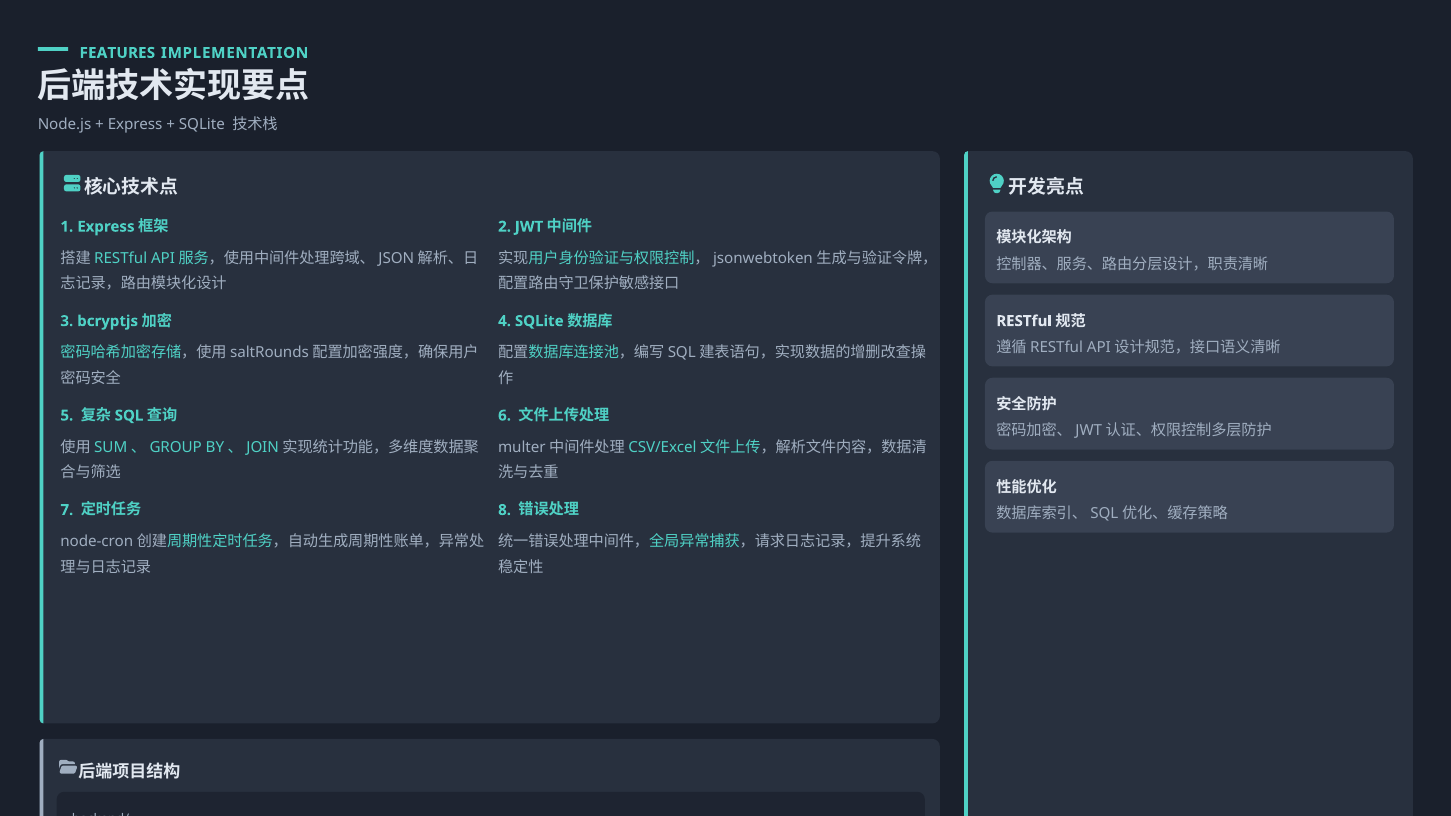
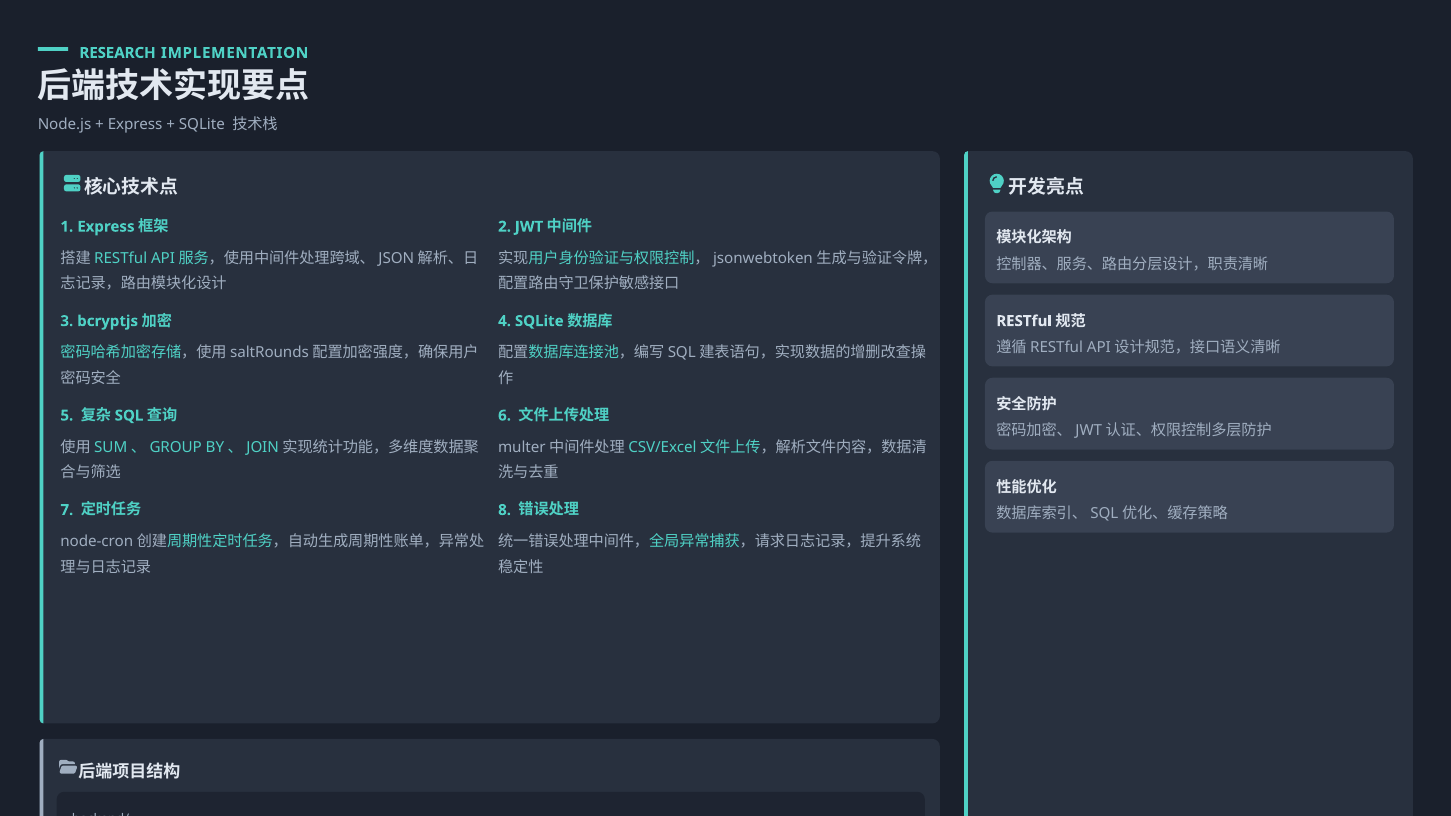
FEATURES: FEATURES -> RESEARCH
